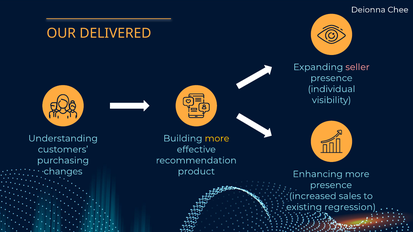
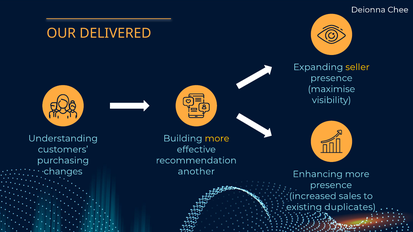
seller colour: pink -> yellow
individual: individual -> maximise
product: product -> another
regression: regression -> duplicates
